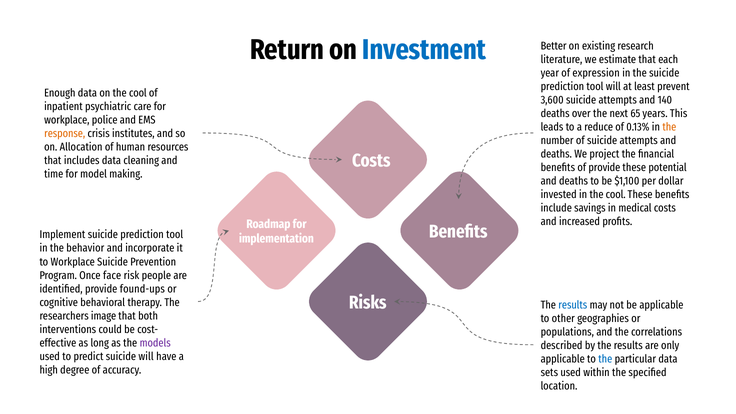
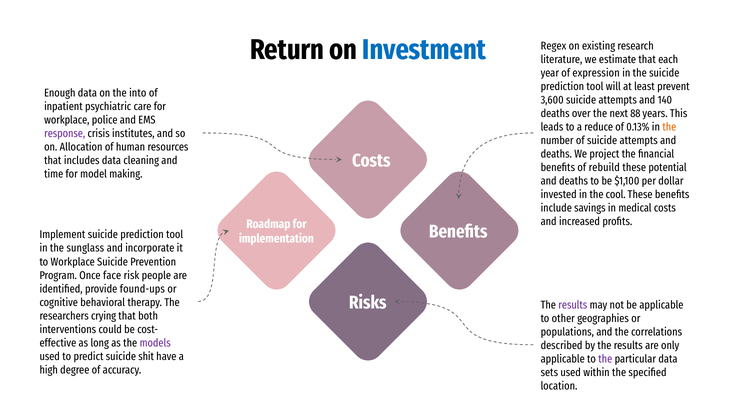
Better: Better -> Regex
on the cool: cool -> into
65: 65 -> 88
response colour: orange -> purple
of provide: provide -> rebuild
behavior: behavior -> sunglass
results at (573, 305) colour: blue -> purple
image: image -> crying
suicide will: will -> shit
the at (605, 359) colour: blue -> purple
